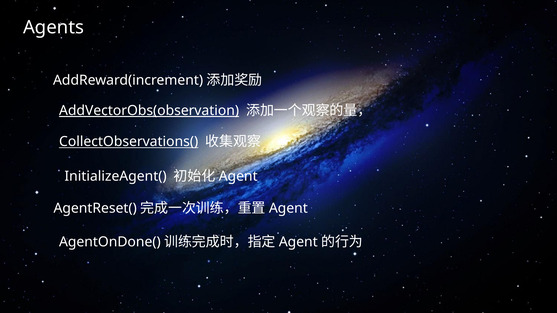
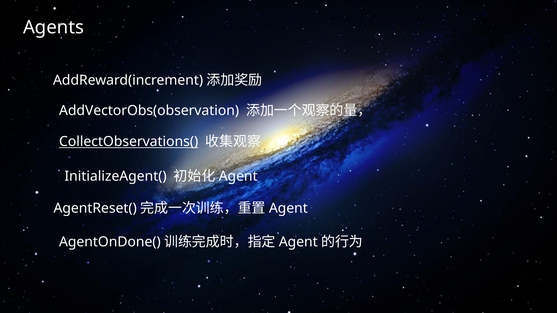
AddVectorObs(observation underline: present -> none
